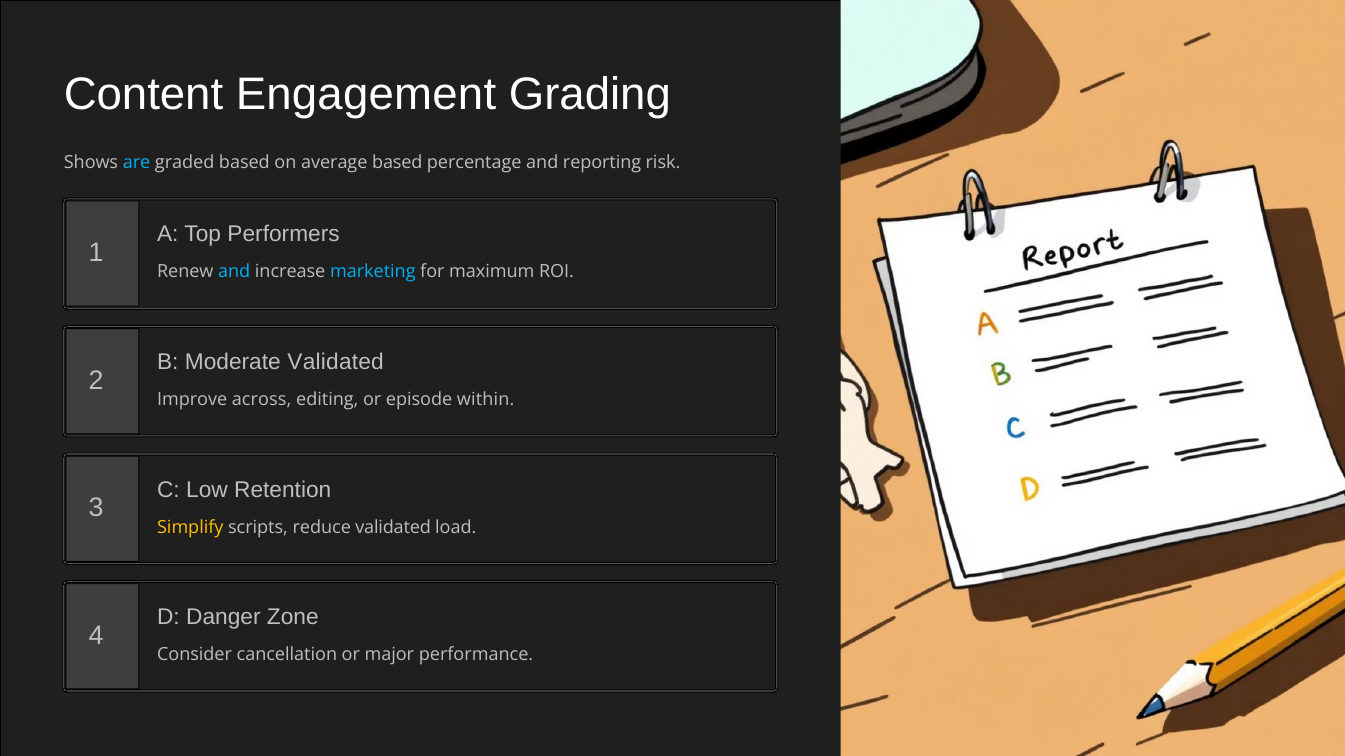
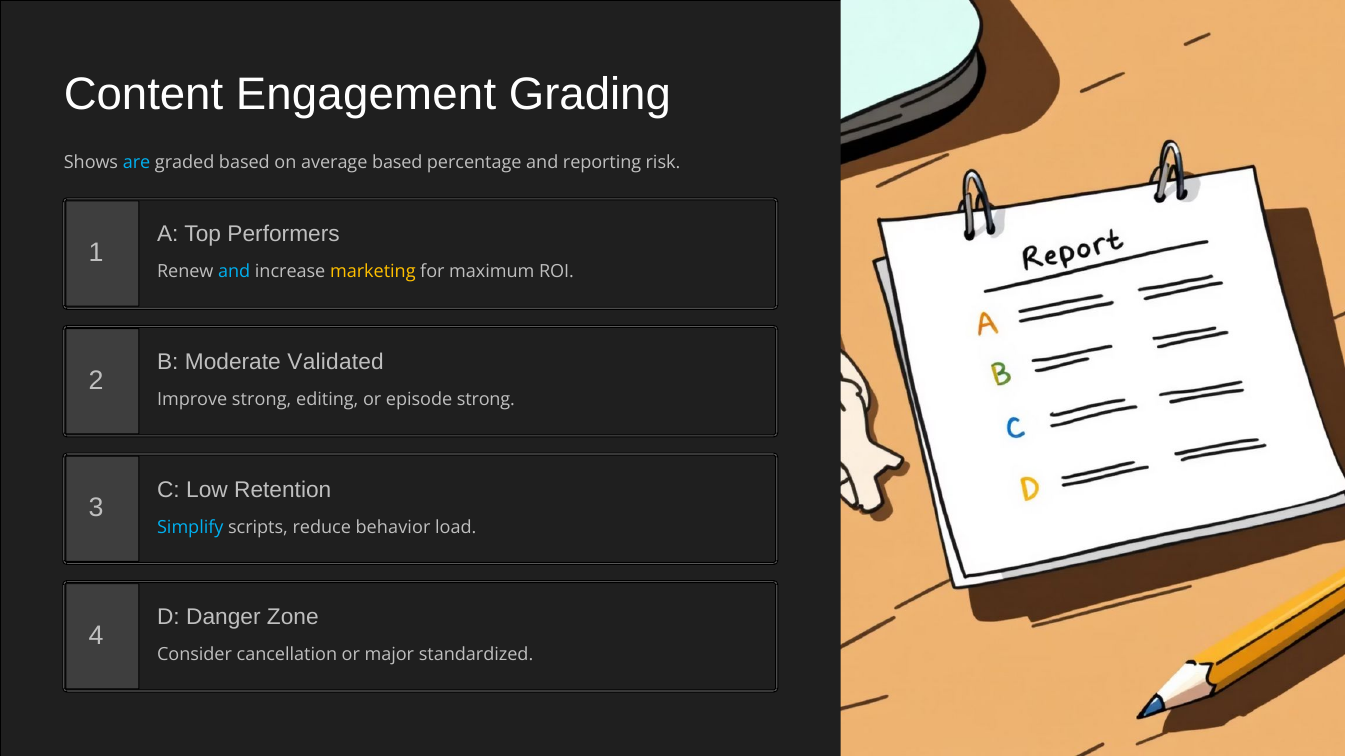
marketing colour: light blue -> yellow
Improve across: across -> strong
episode within: within -> strong
Simplify colour: yellow -> light blue
reduce validated: validated -> behavior
performance: performance -> standardized
